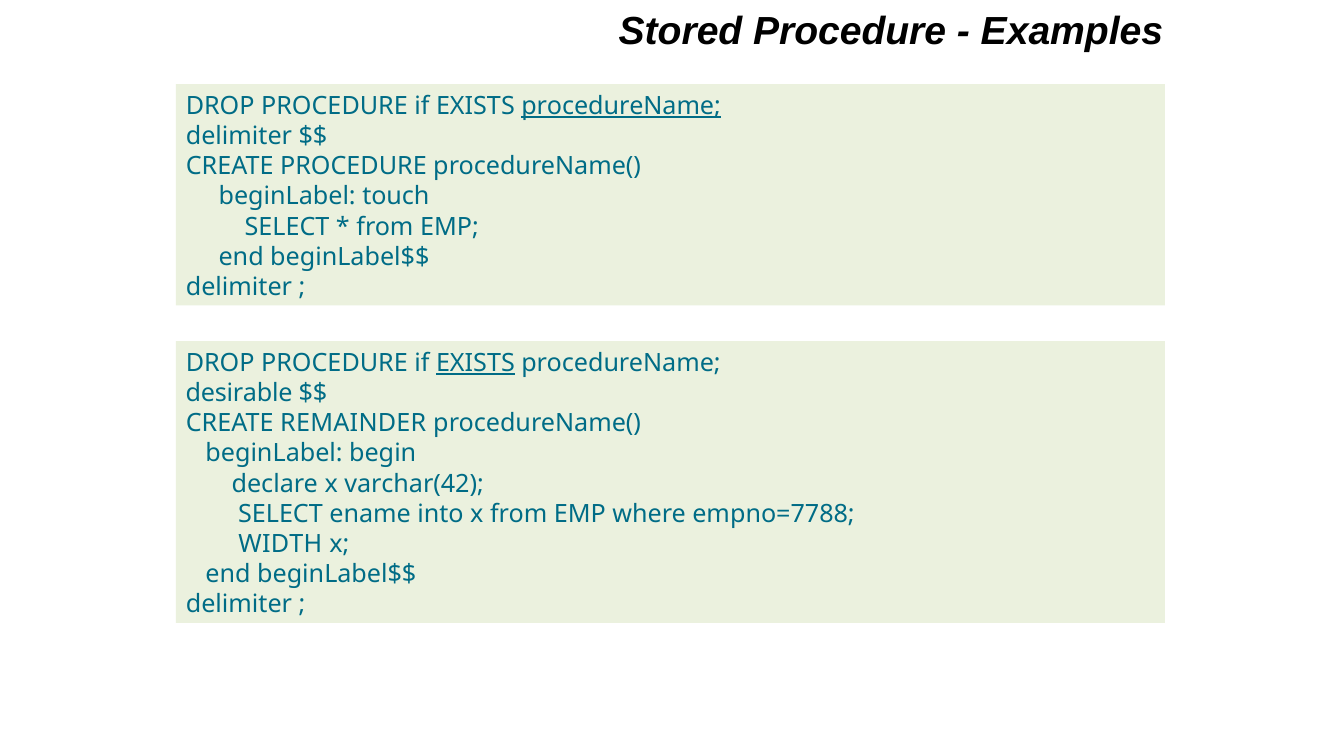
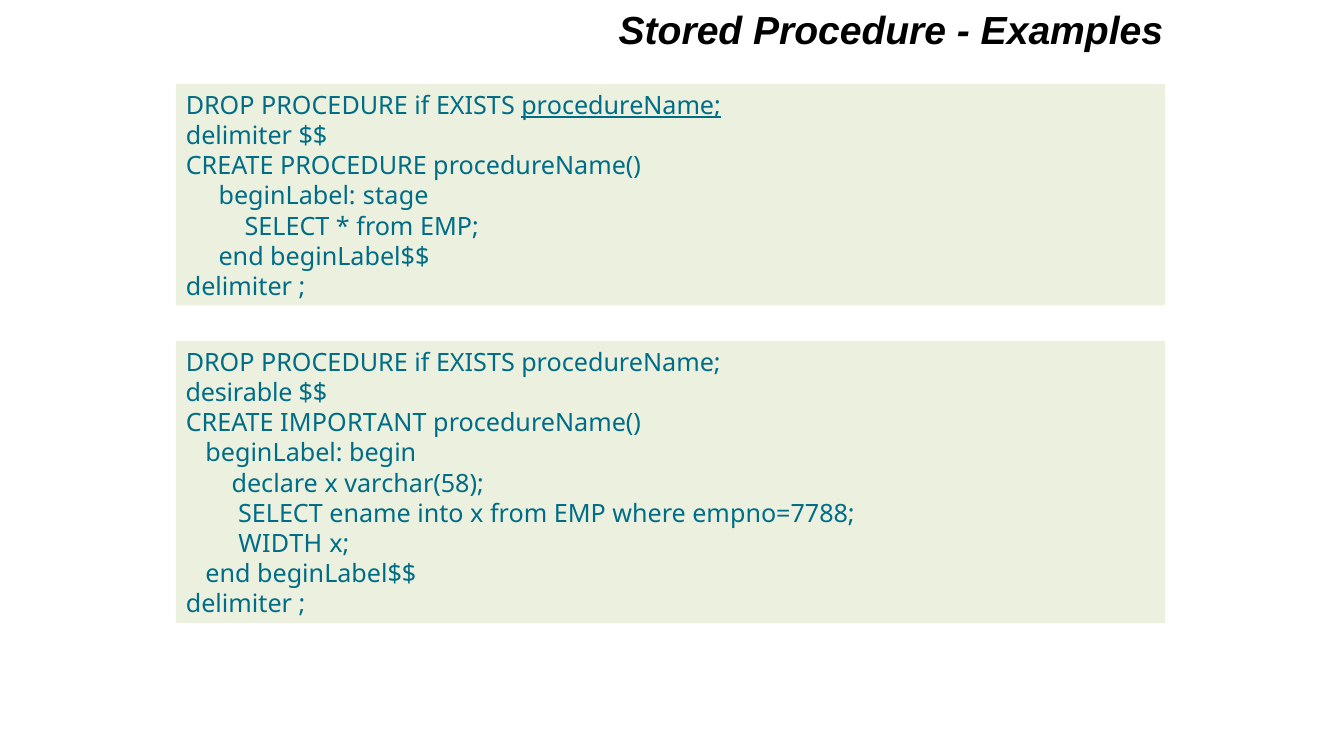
touch: touch -> stage
EXISTS at (475, 363) underline: present -> none
REMAINDER: REMAINDER -> IMPORTANT
varchar(42: varchar(42 -> varchar(58
